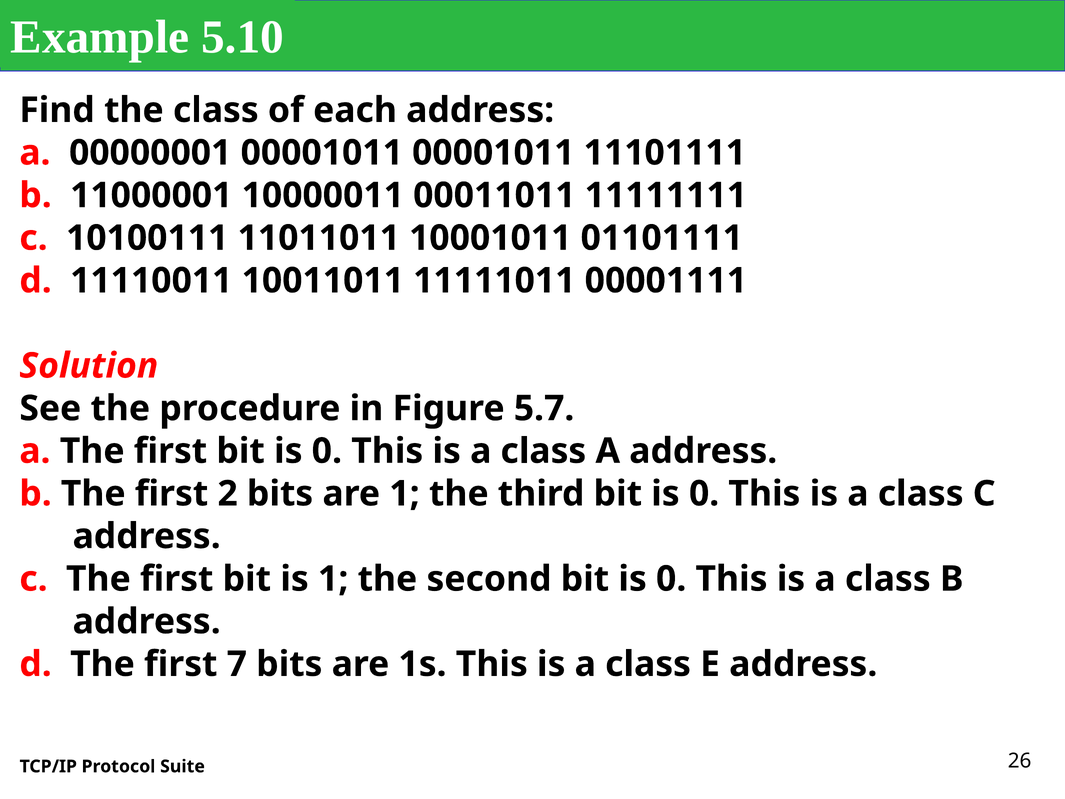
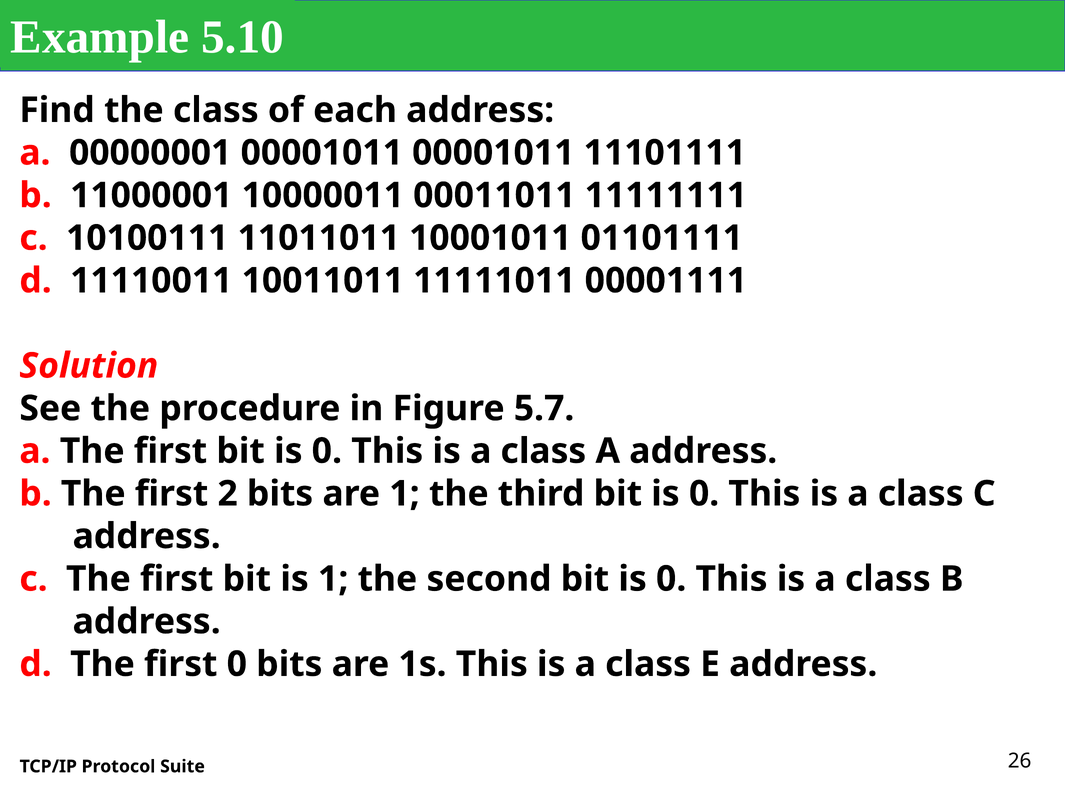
first 7: 7 -> 0
